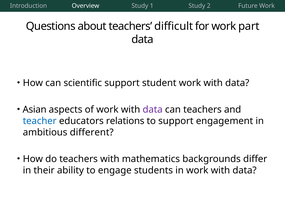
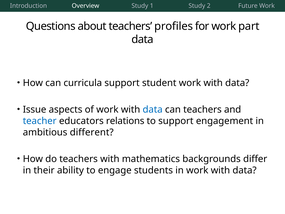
difficult: difficult -> profiles
scientific: scientific -> curricula
Asian: Asian -> Issue
data at (153, 109) colour: purple -> blue
